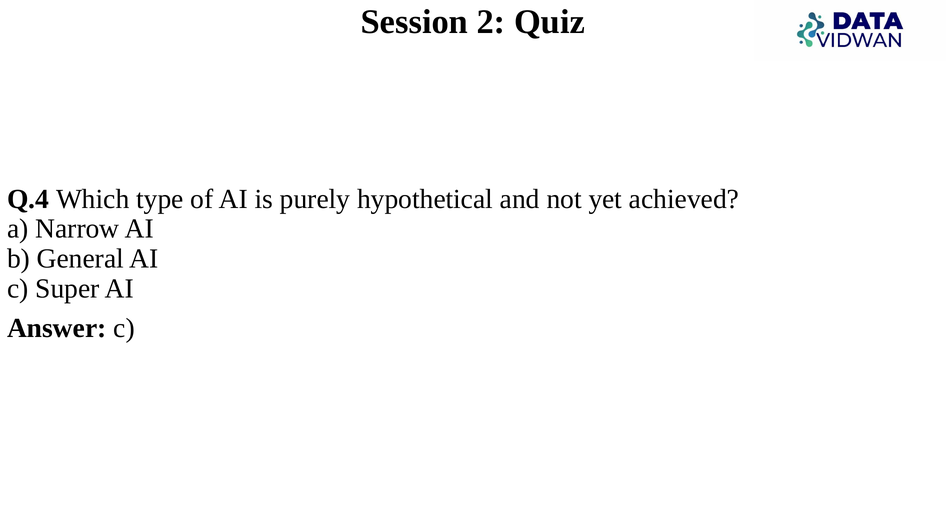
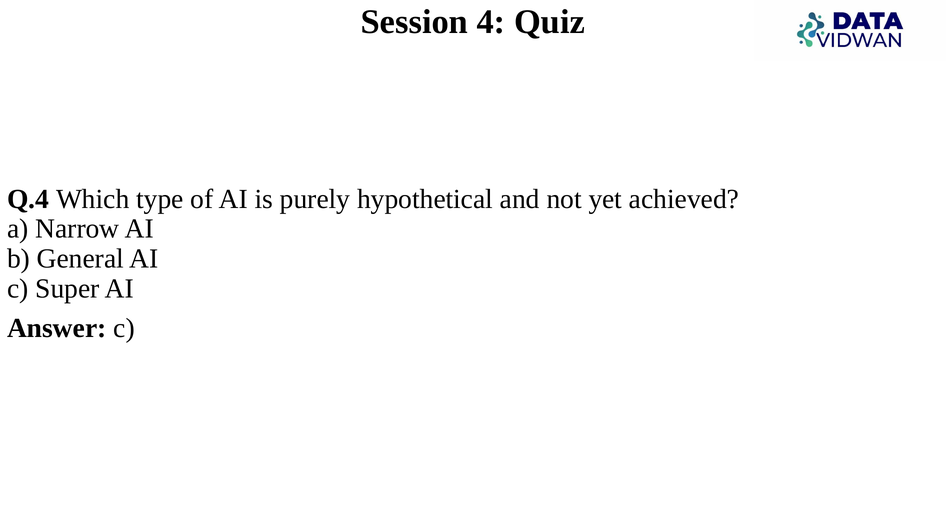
2: 2 -> 4
